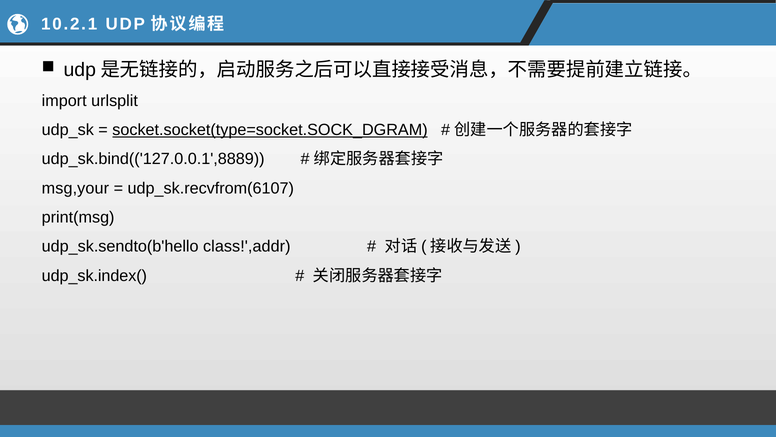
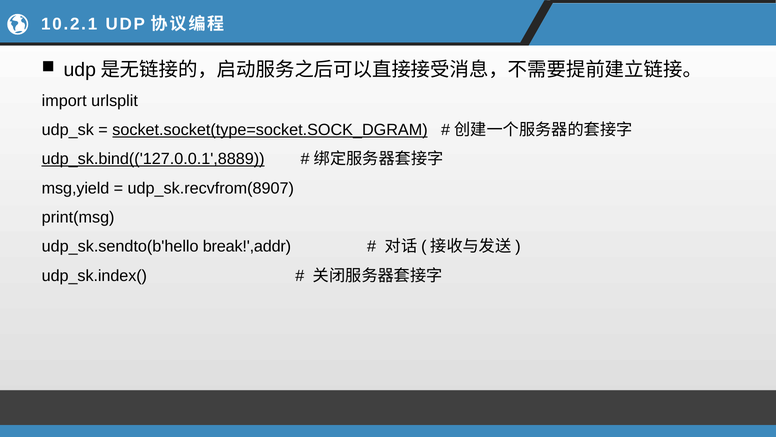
udp_sk.bind(('127.0.0.1',8889 underline: none -> present
msg,your: msg,your -> msg,yield
udp_sk.recvfrom(6107: udp_sk.recvfrom(6107 -> udp_sk.recvfrom(8907
class!',addr: class!',addr -> break!',addr
